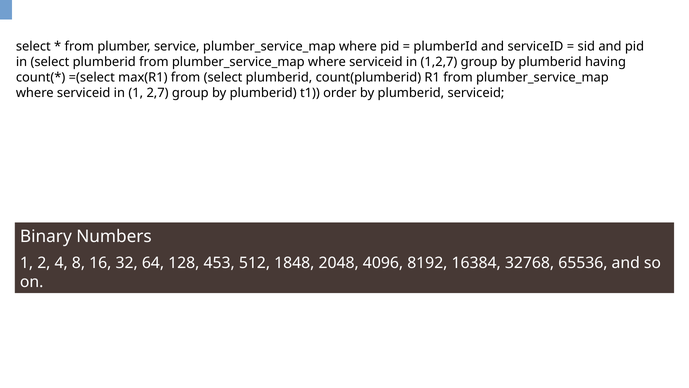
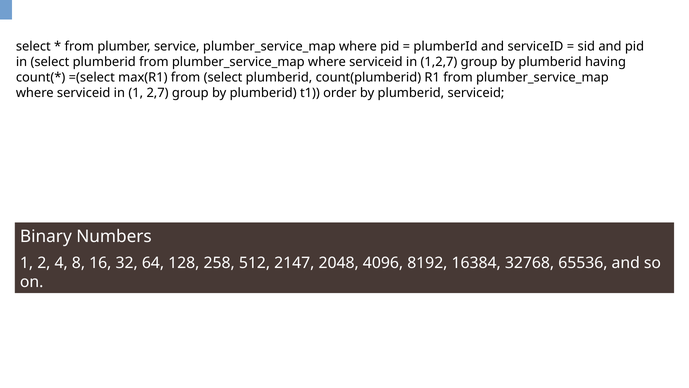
453: 453 -> 258
1848: 1848 -> 2147
